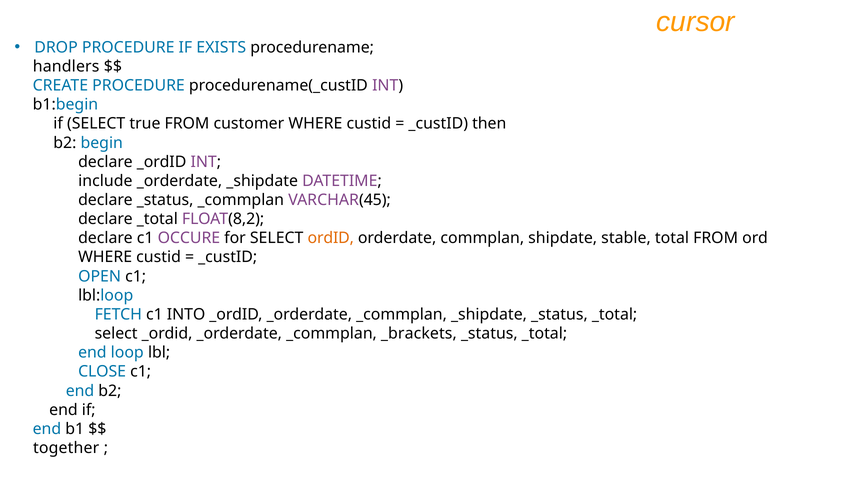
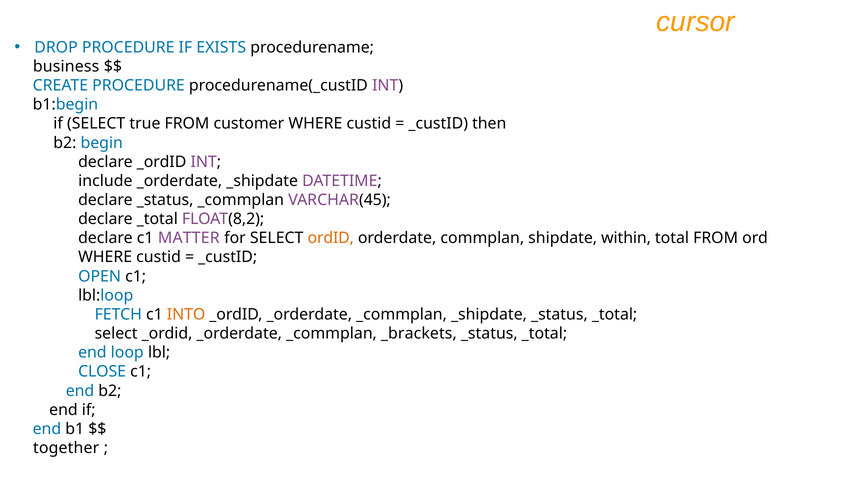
handlers: handlers -> business
OCCURE: OCCURE -> MATTER
stable: stable -> within
INTO colour: black -> orange
